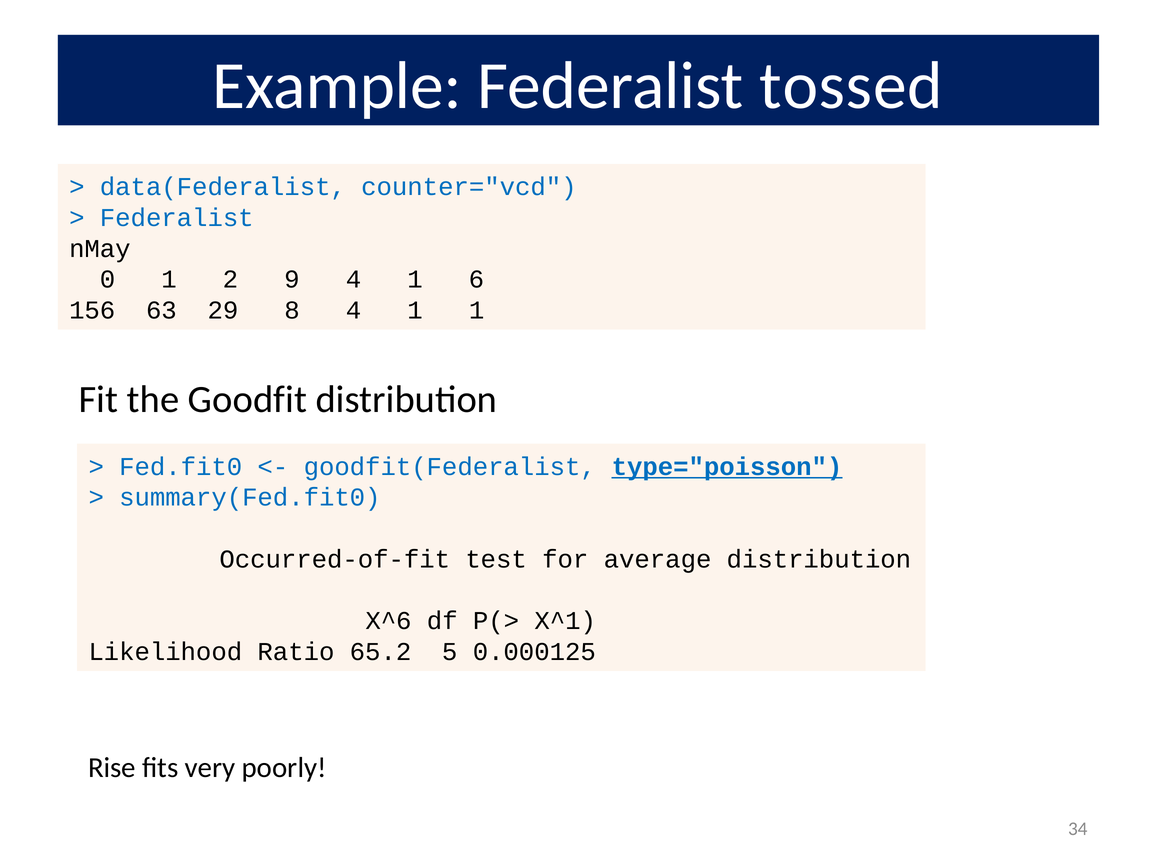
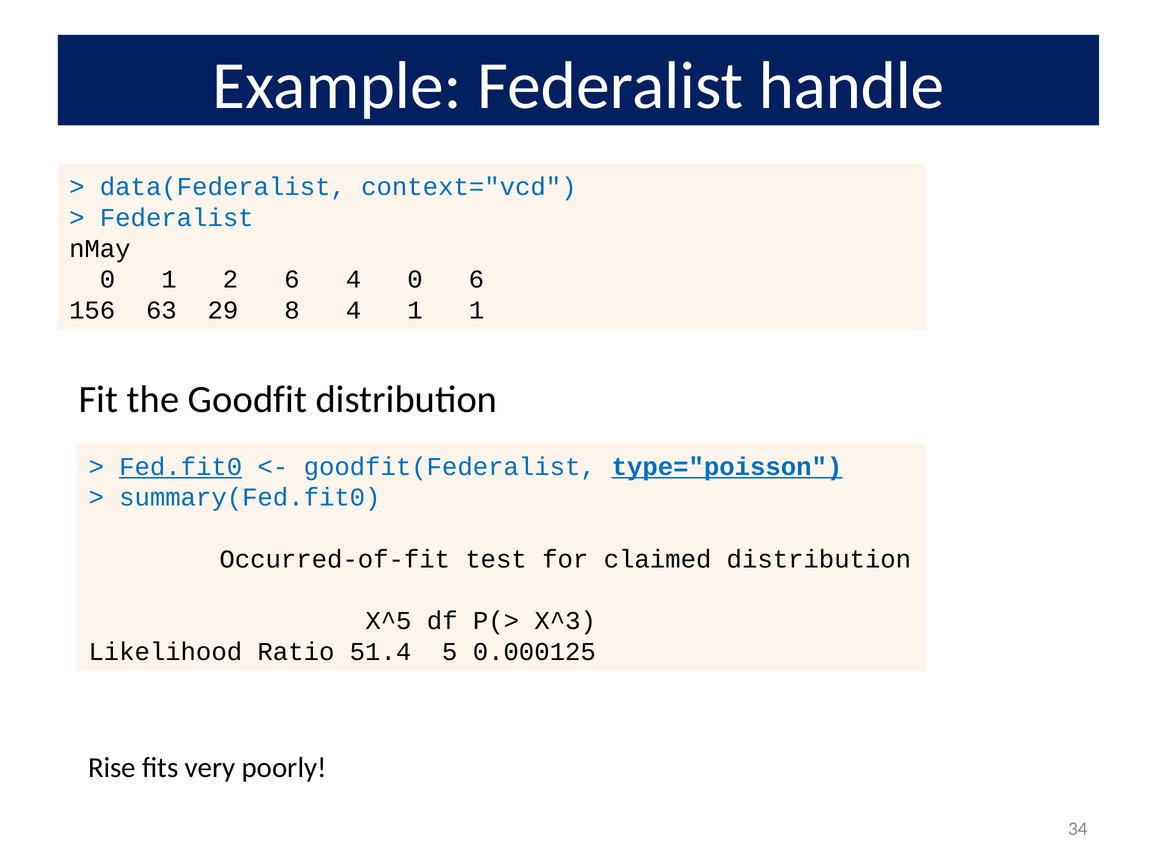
tossed: tossed -> handle
counter="vcd: counter="vcd -> context="vcd
2 9: 9 -> 6
1 at (415, 279): 1 -> 0
Fed.fit0 underline: none -> present
average: average -> claimed
X^6: X^6 -> X^5
X^1: X^1 -> X^3
65.2: 65.2 -> 51.4
